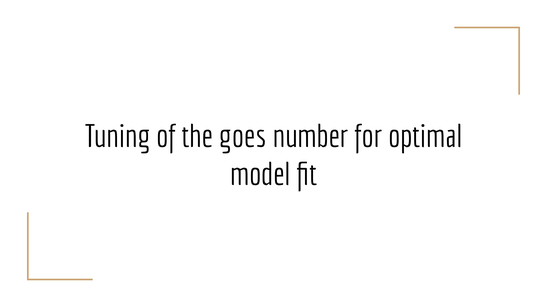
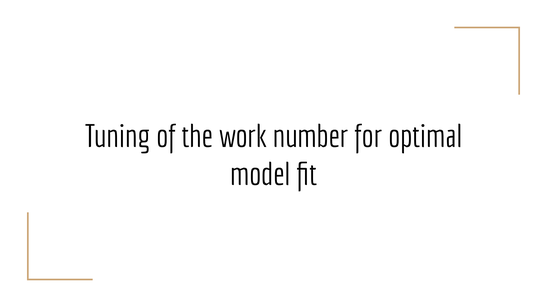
goes: goes -> work
